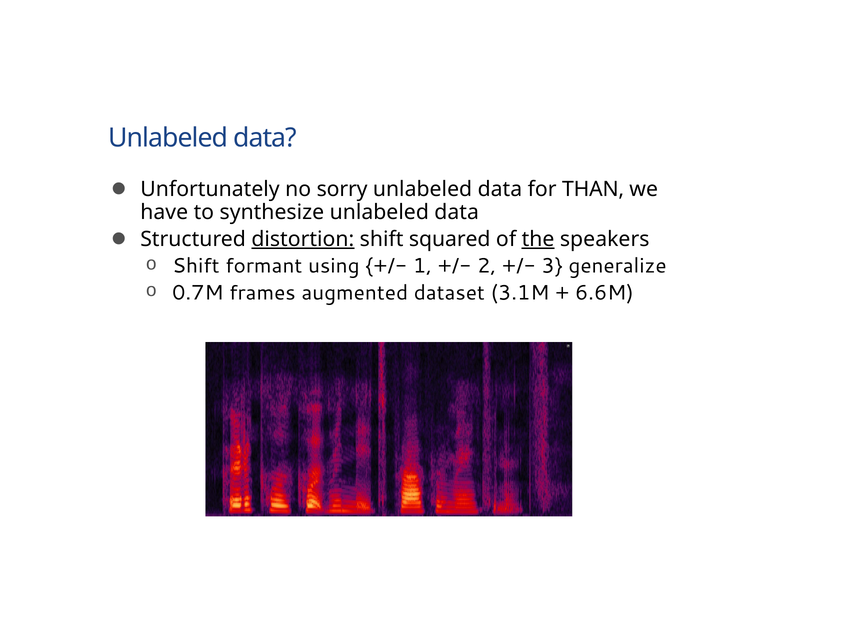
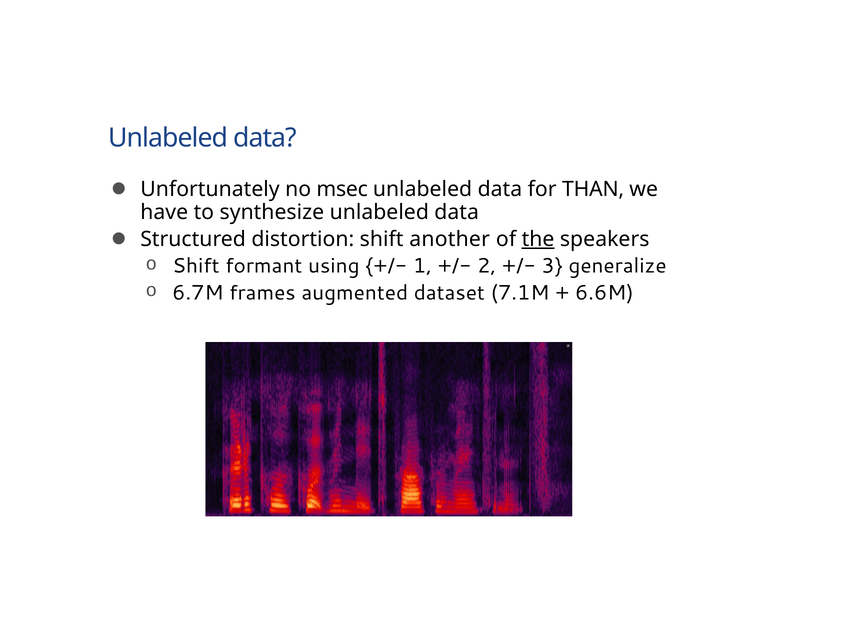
sorry: sorry -> msec
distortion underline: present -> none
squared: squared -> another
0.7M: 0.7M -> 6.7M
3.1M: 3.1M -> 7.1M
